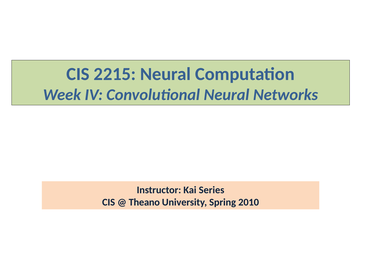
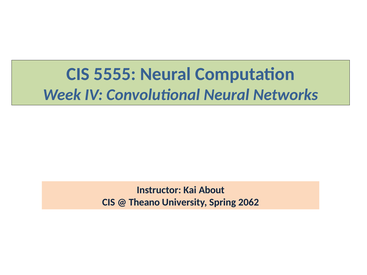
2215: 2215 -> 5555
Series: Series -> About
2010: 2010 -> 2062
